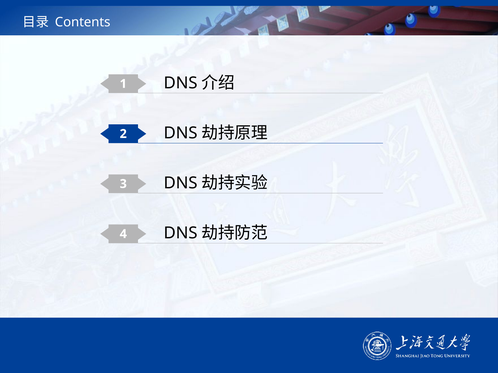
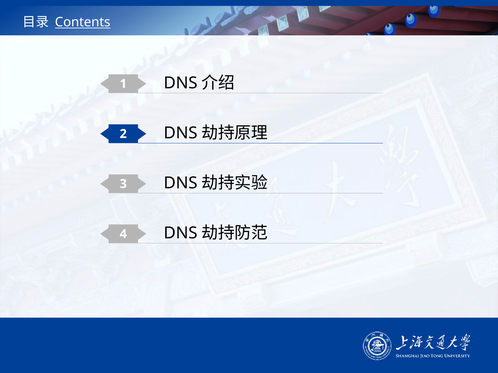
Contents underline: none -> present
